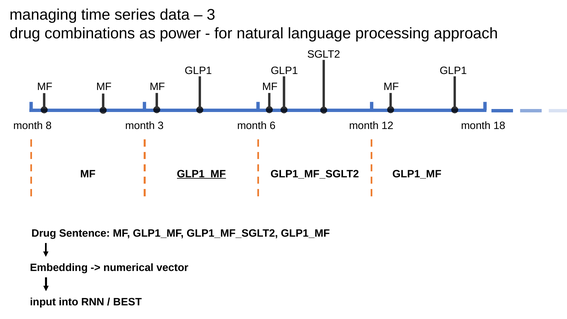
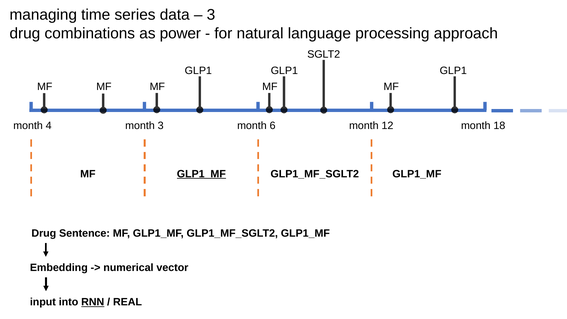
8: 8 -> 4
RNN underline: none -> present
BEST: BEST -> REAL
